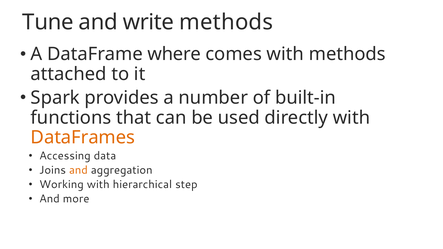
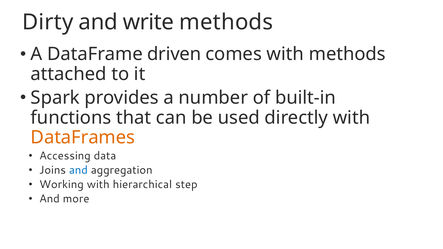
Tune: Tune -> Dirty
where: where -> driven
and at (78, 170) colour: orange -> blue
